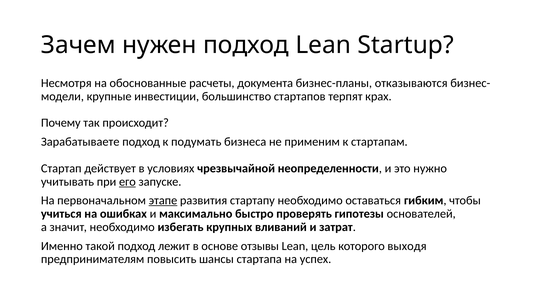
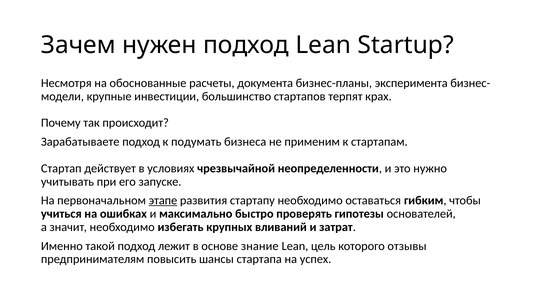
отказываются: отказываются -> эксперимента
его underline: present -> none
отзывы: отзывы -> знание
выходя: выходя -> отзывы
